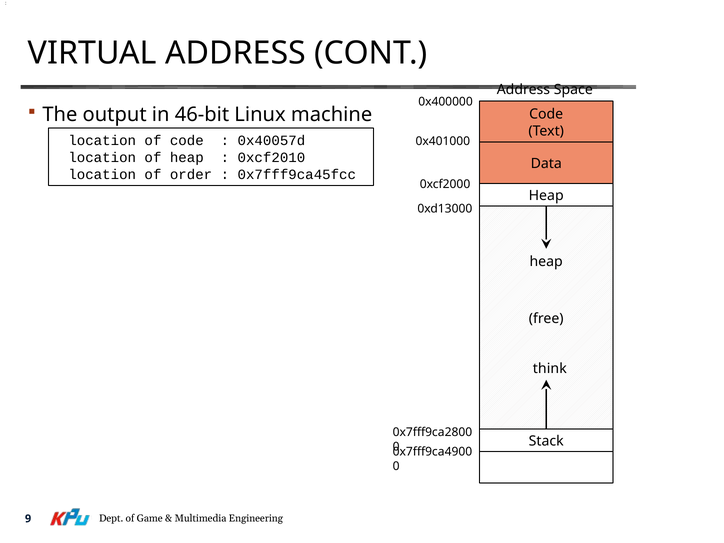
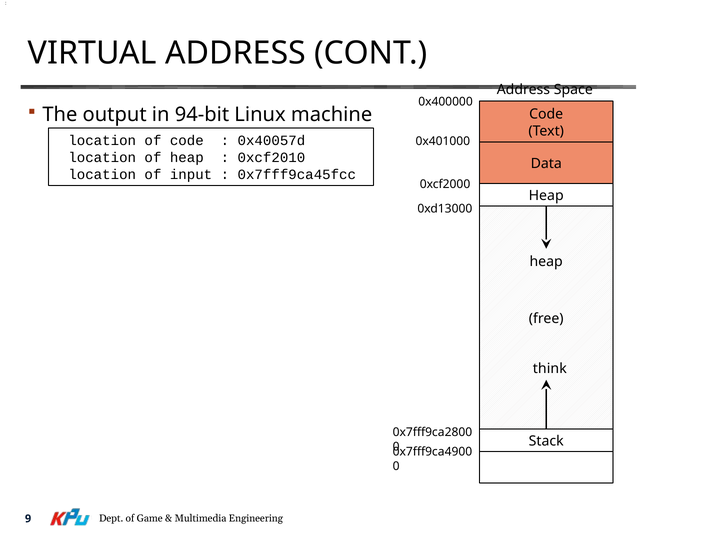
46-bit: 46-bit -> 94-bit
order: order -> input
